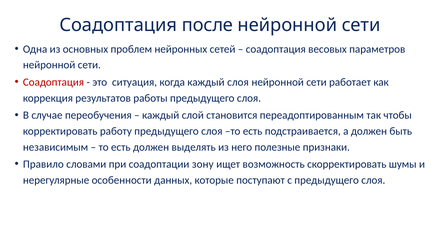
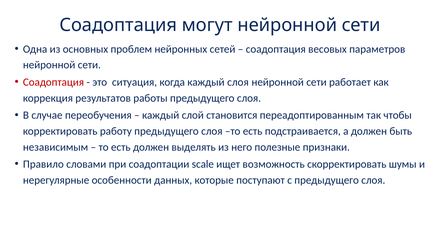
после: после -> могут
зону: зону -> scale
